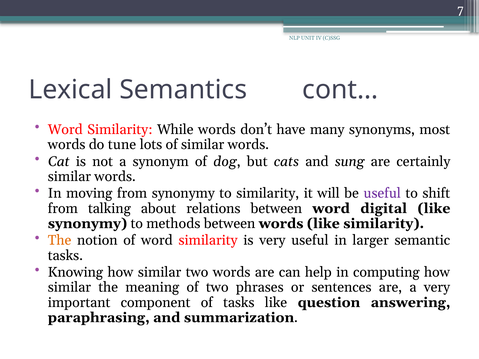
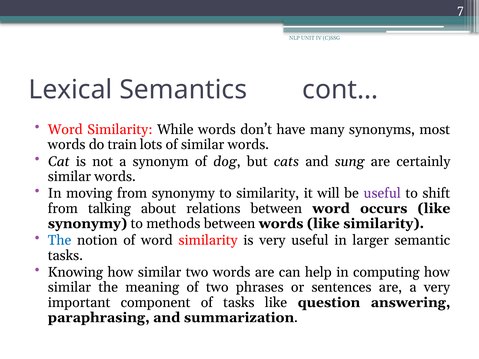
tune: tune -> train
digital: digital -> occurs
The at (60, 241) colour: orange -> blue
